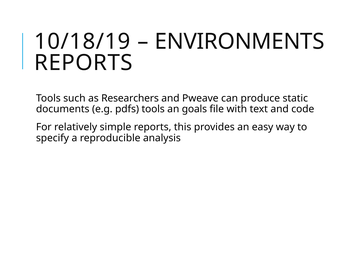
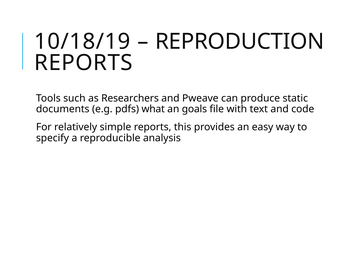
ENVIRONMENTS: ENVIRONMENTS -> REPRODUCTION
pdfs tools: tools -> what
